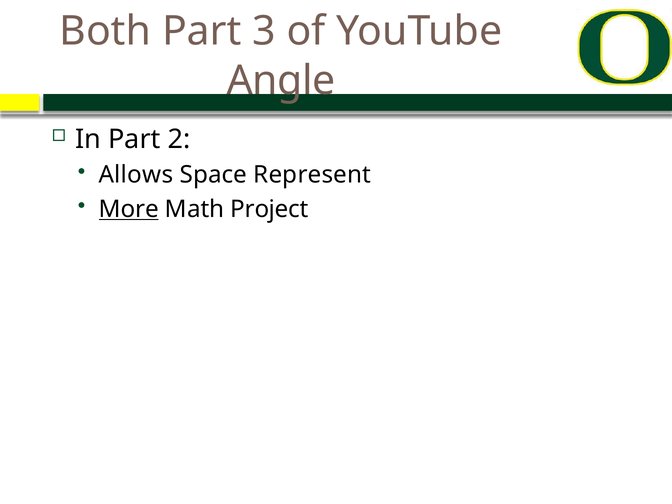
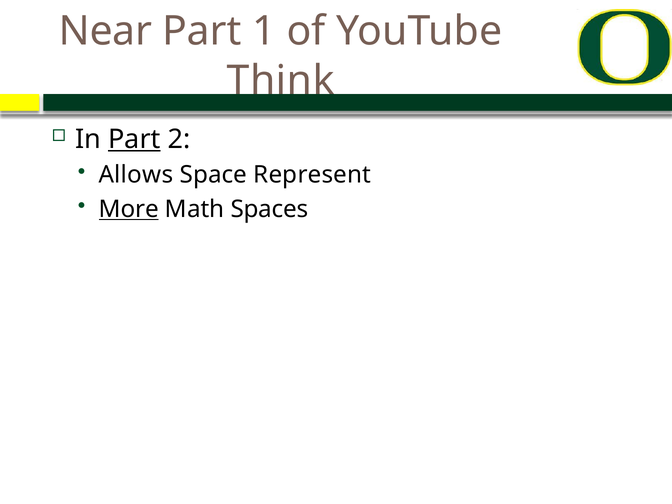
Both: Both -> Near
3: 3 -> 1
Angle: Angle -> Think
Part at (134, 139) underline: none -> present
Project: Project -> Spaces
